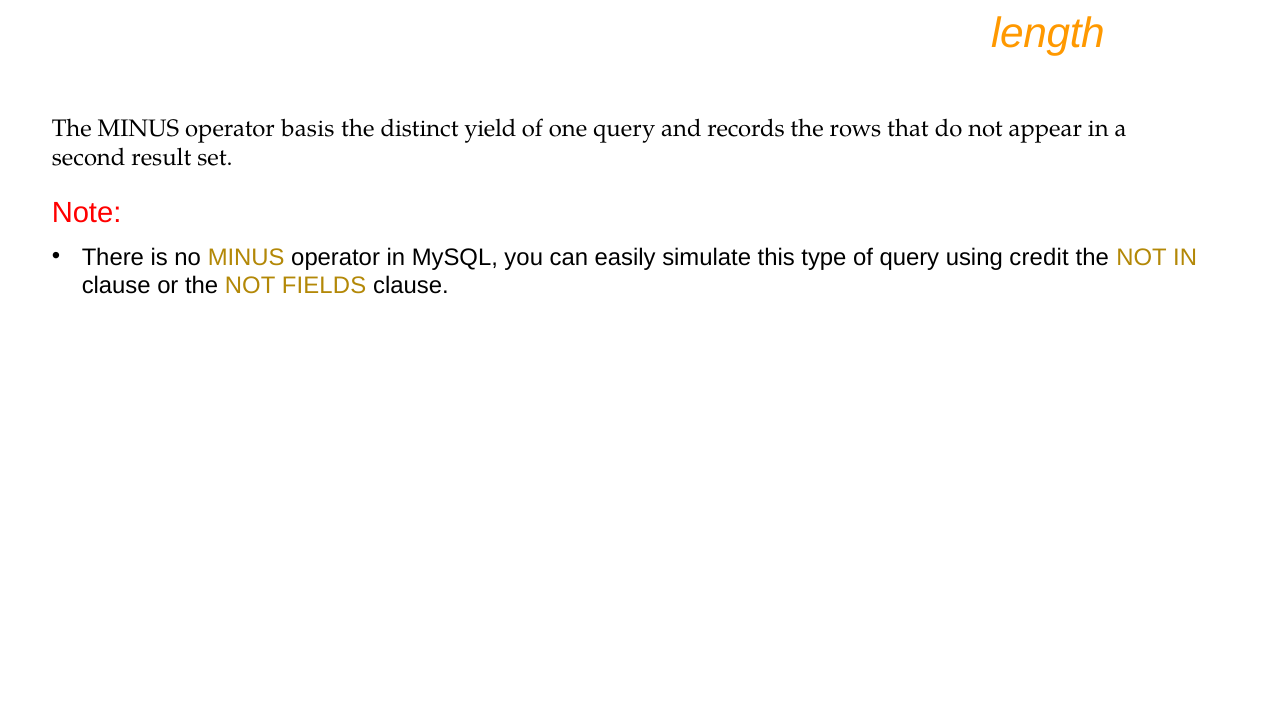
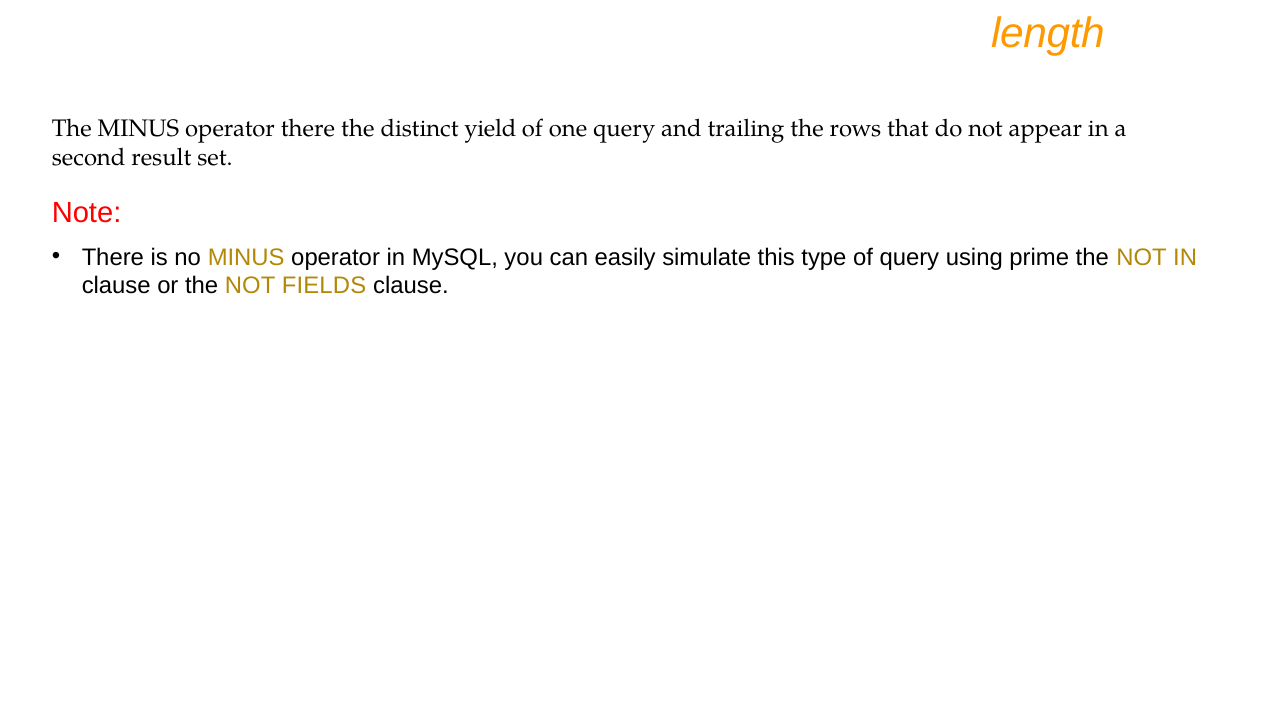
operator basis: basis -> there
records: records -> trailing
credit: credit -> prime
